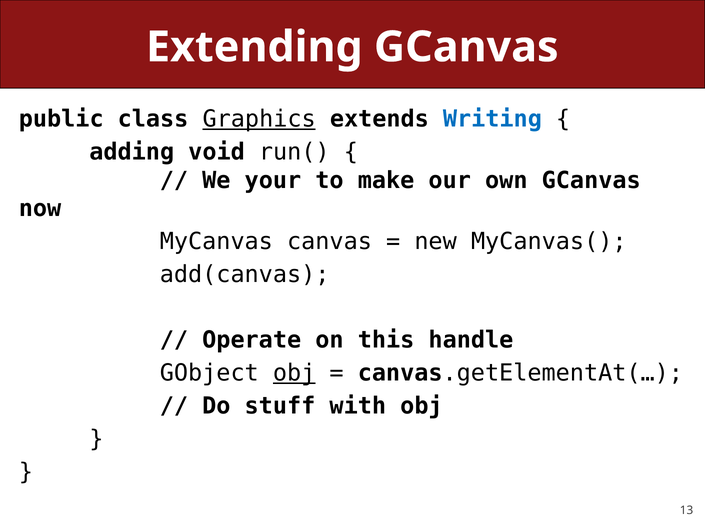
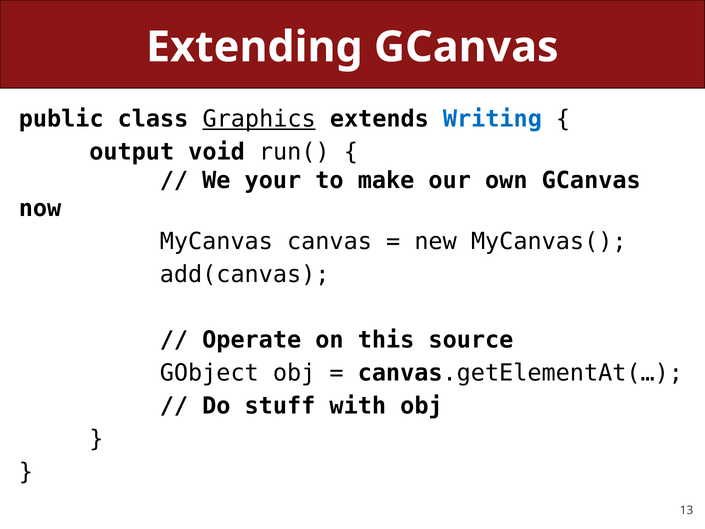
adding: adding -> output
handle: handle -> source
obj at (294, 373) underline: present -> none
